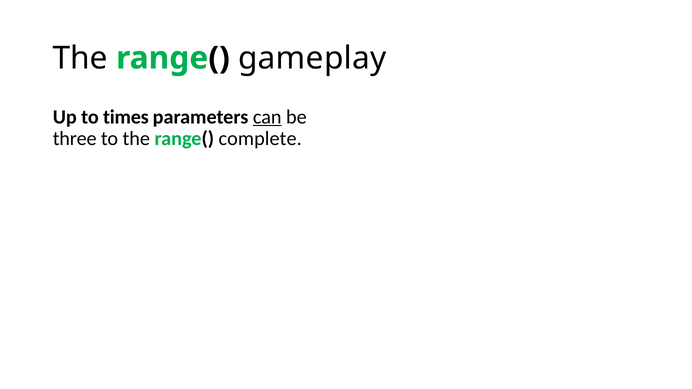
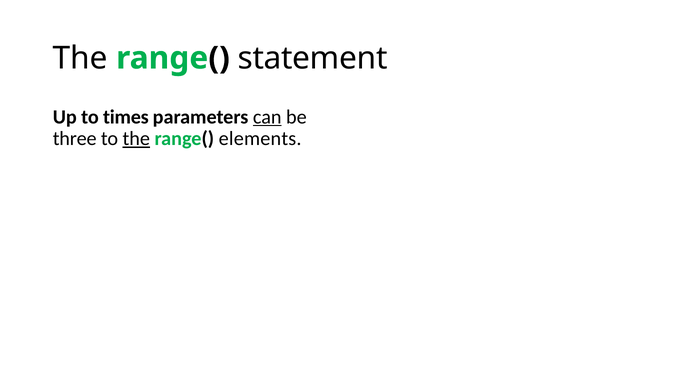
gameplay: gameplay -> statement
the at (136, 139) underline: none -> present
complete: complete -> elements
